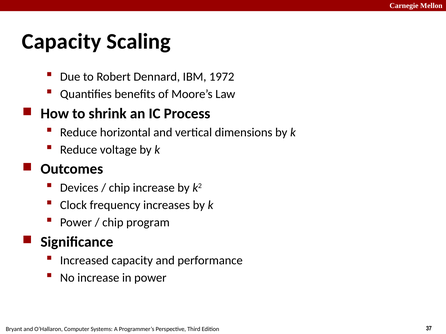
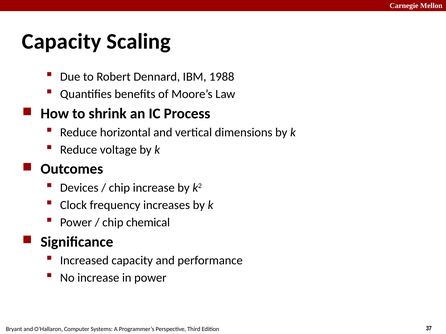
1972: 1972 -> 1988
program: program -> chemical
